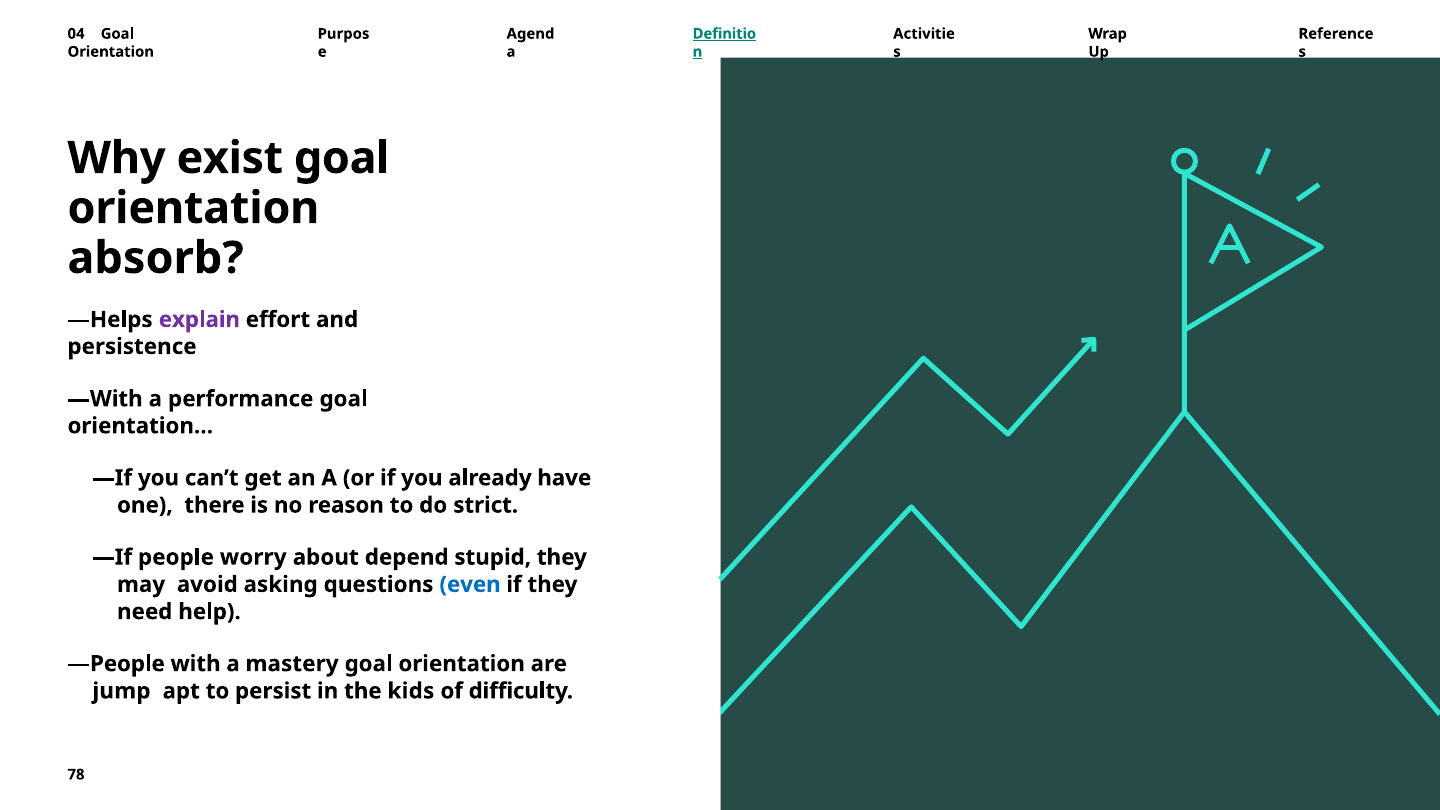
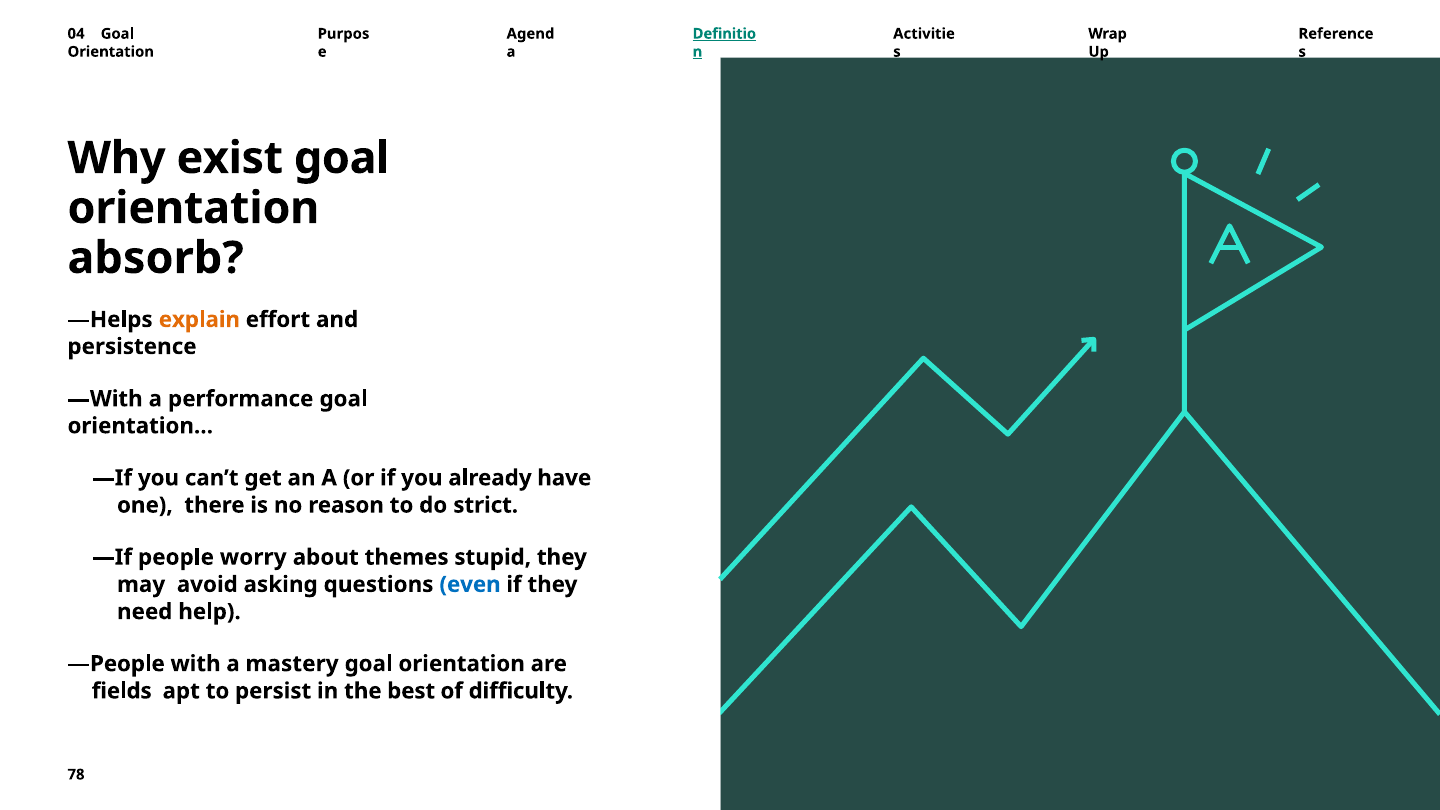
explain colour: purple -> orange
depend: depend -> themes
jump: jump -> fields
kids: kids -> best
